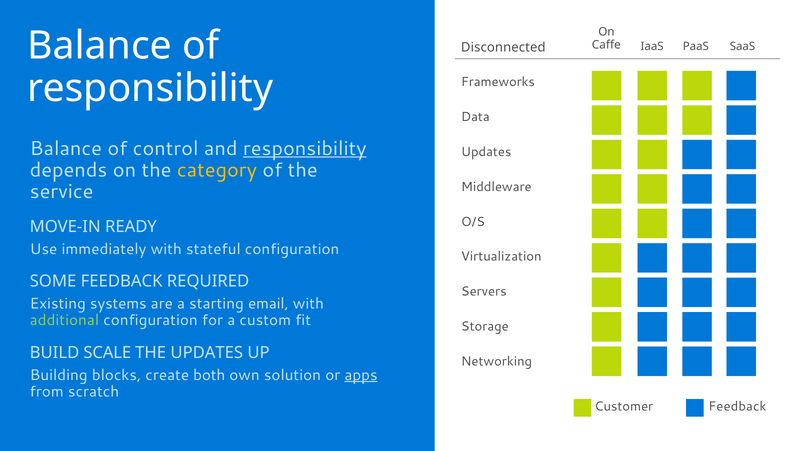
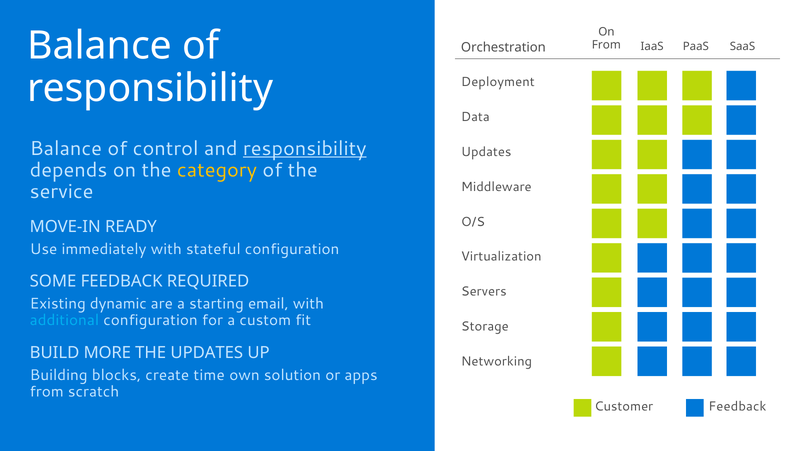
Caffe at (606, 45): Caffe -> From
Disconnected: Disconnected -> Orchestration
Frameworks: Frameworks -> Deployment
systems: systems -> dynamic
additional colour: light green -> light blue
SCALE: SCALE -> MORE
both: both -> time
apps underline: present -> none
